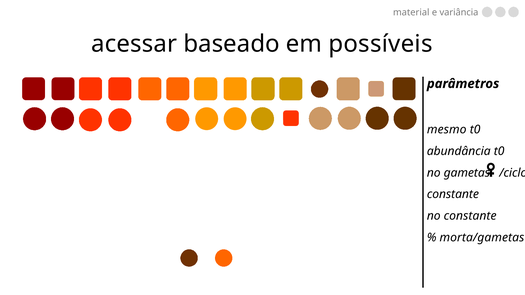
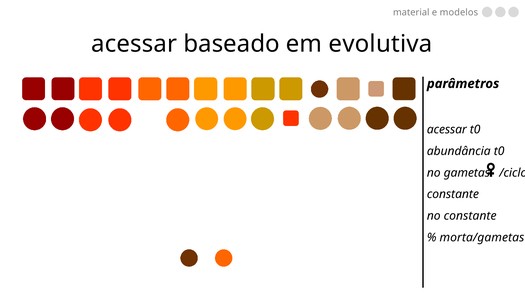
variância: variância -> modelos
possíveis: possíveis -> evolutiva
mesmo at (447, 130): mesmo -> acessar
